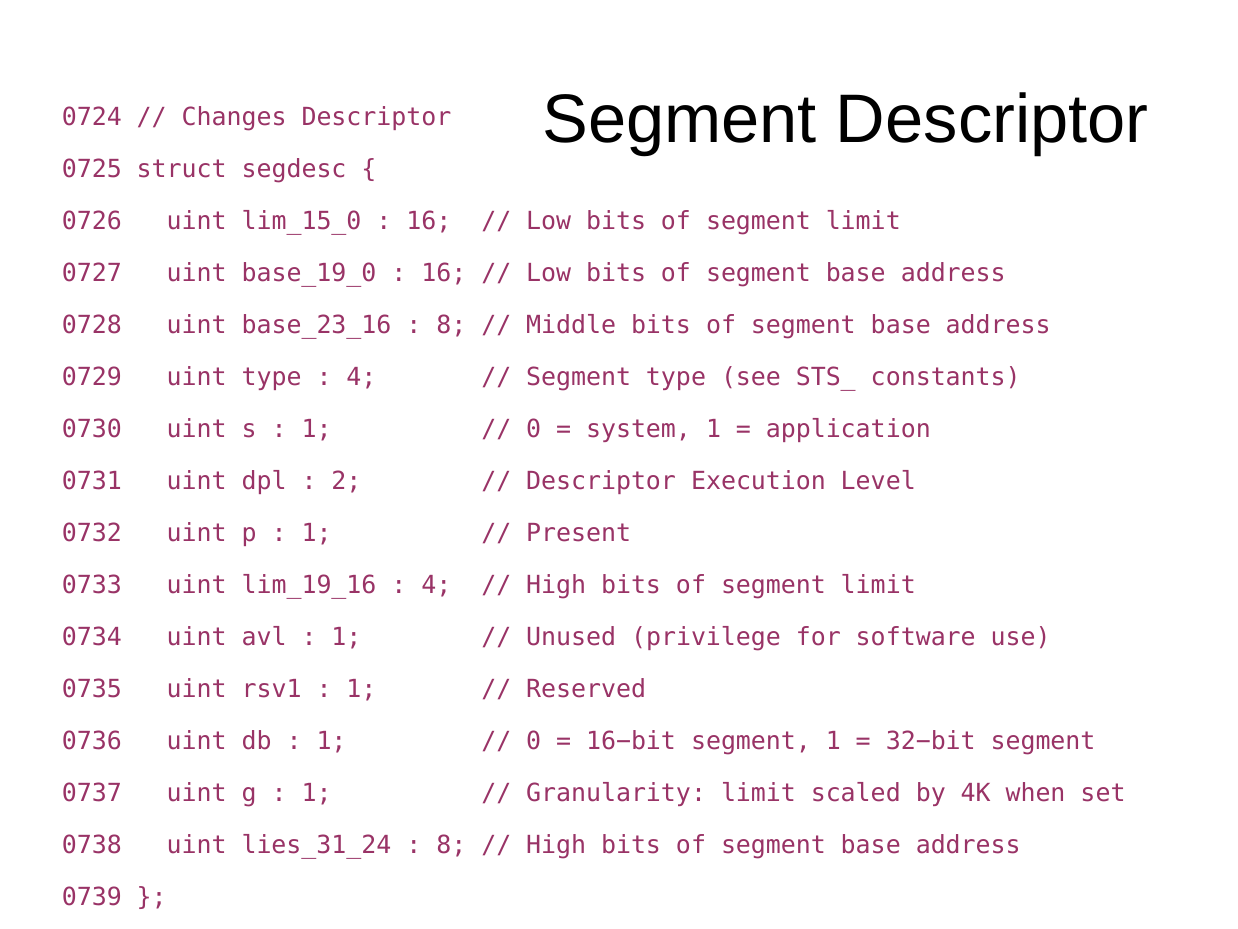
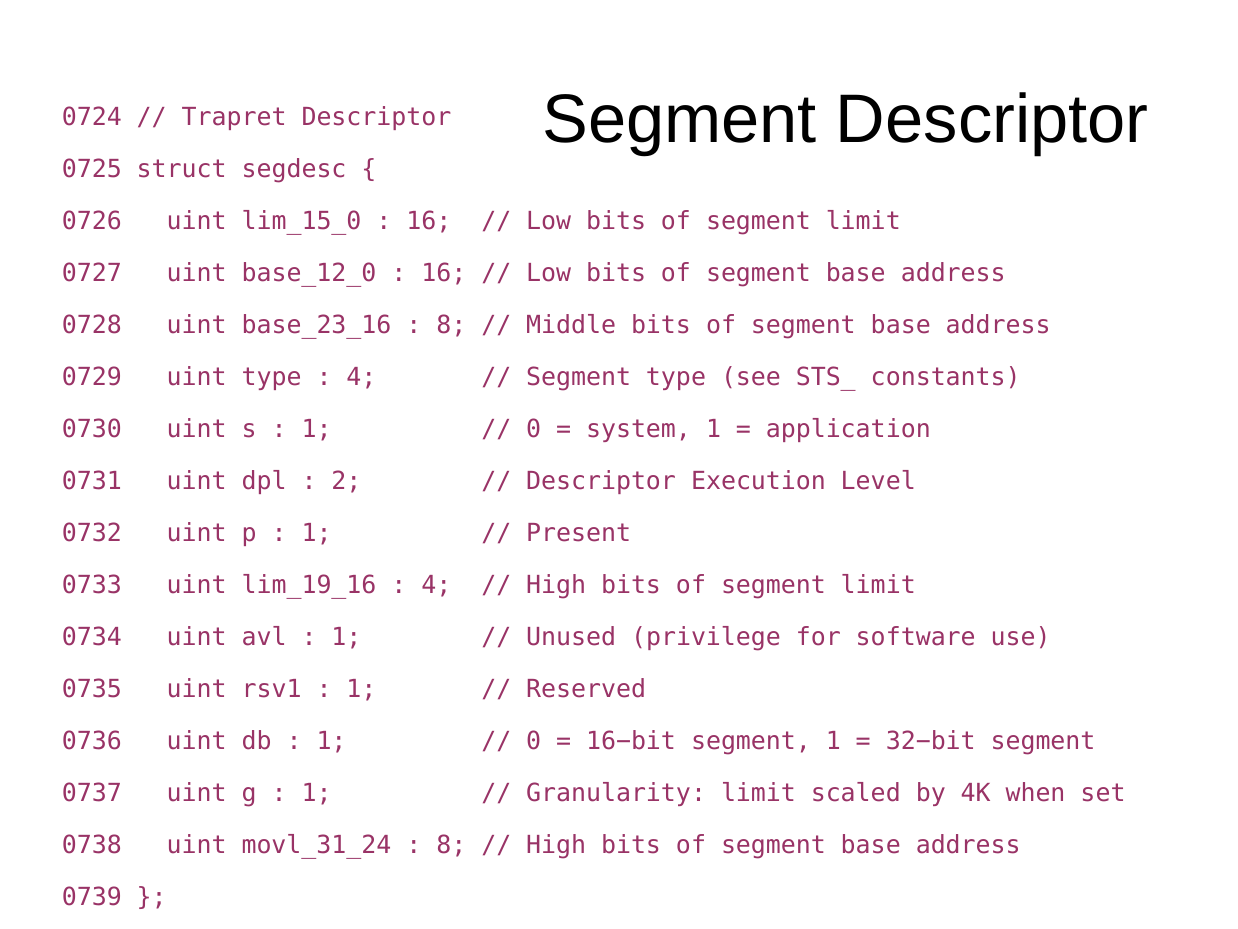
Changes: Changes -> Trapret
base_19_0: base_19_0 -> base_12_0
lies_31_24: lies_31_24 -> movl_31_24
